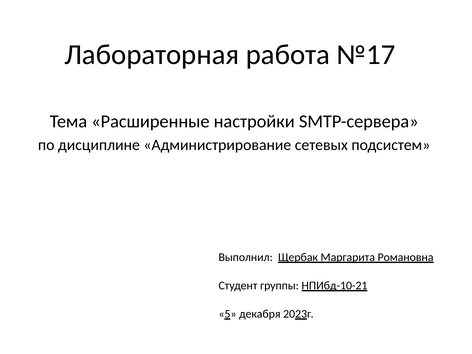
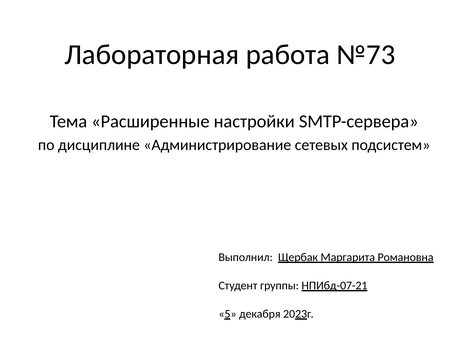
№17: №17 -> №73
НПИбд-10-21: НПИбд-10-21 -> НПИбд-07-21
